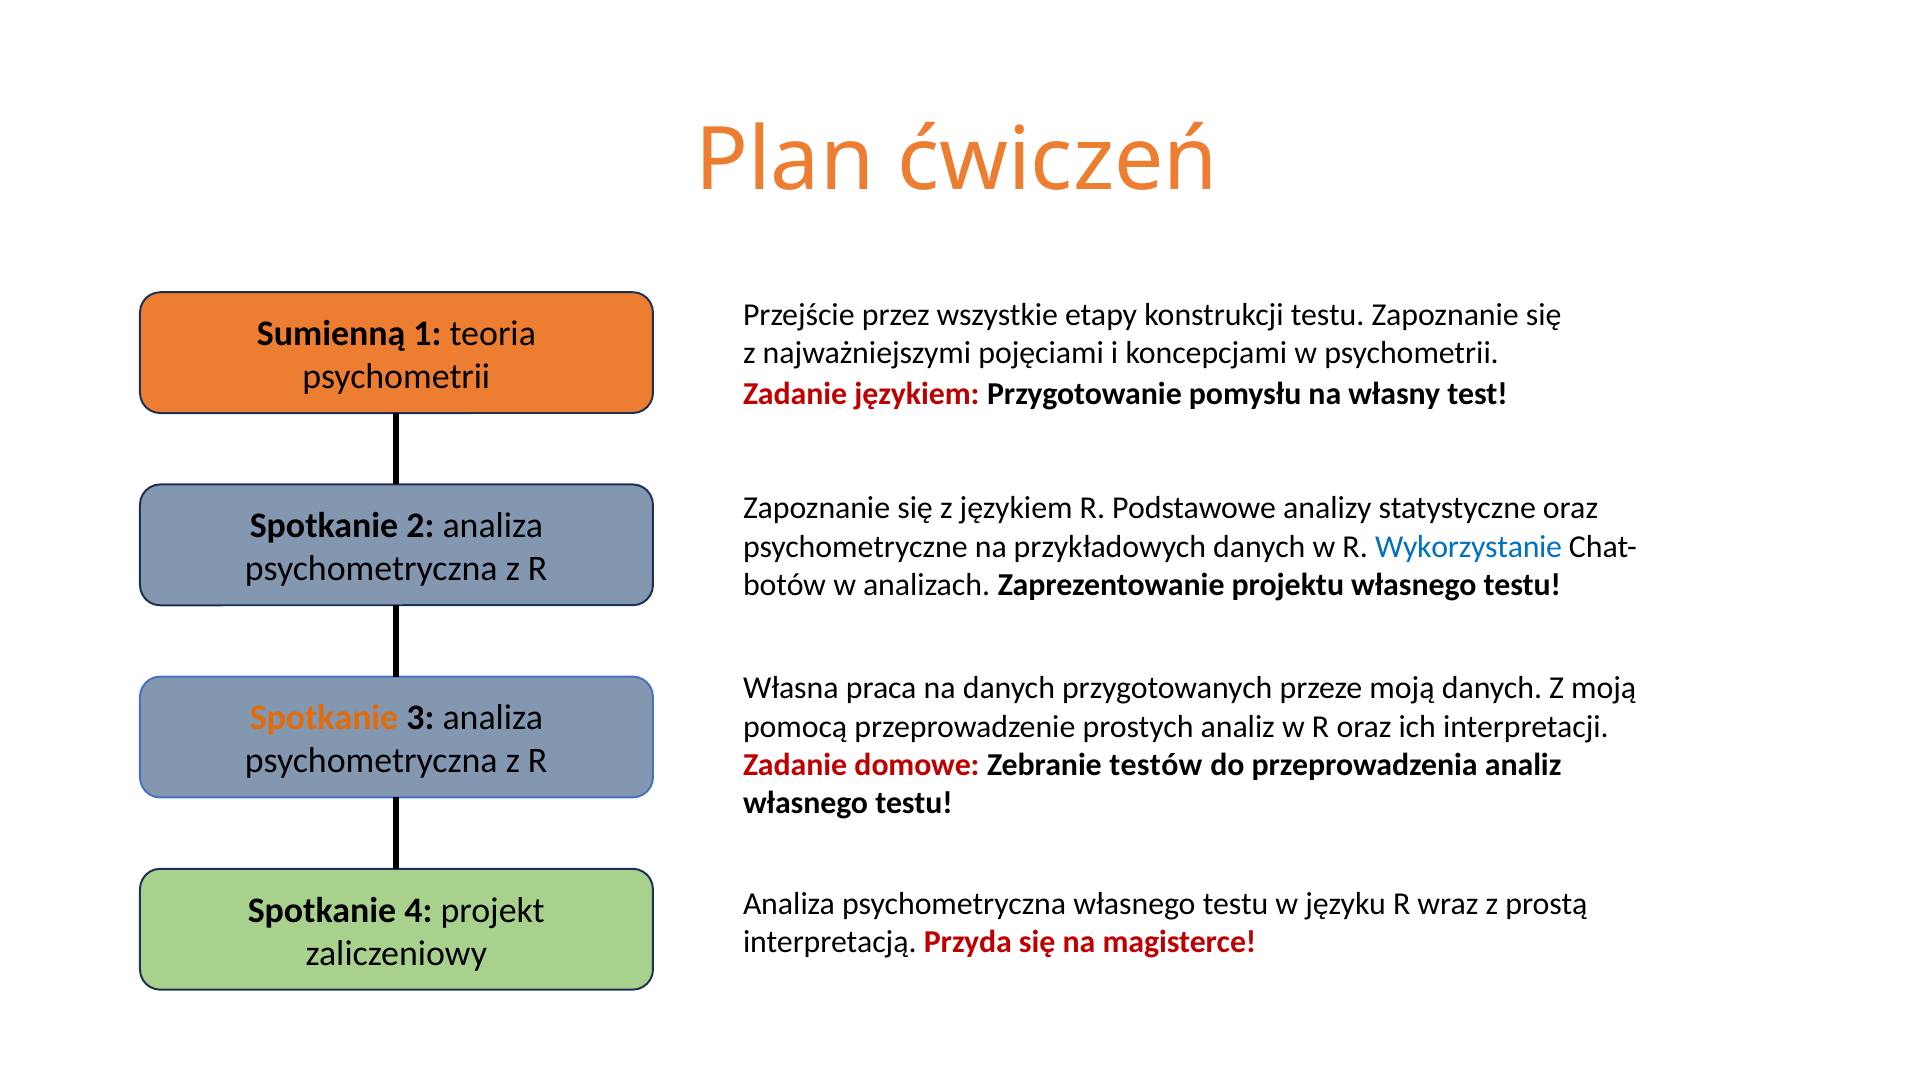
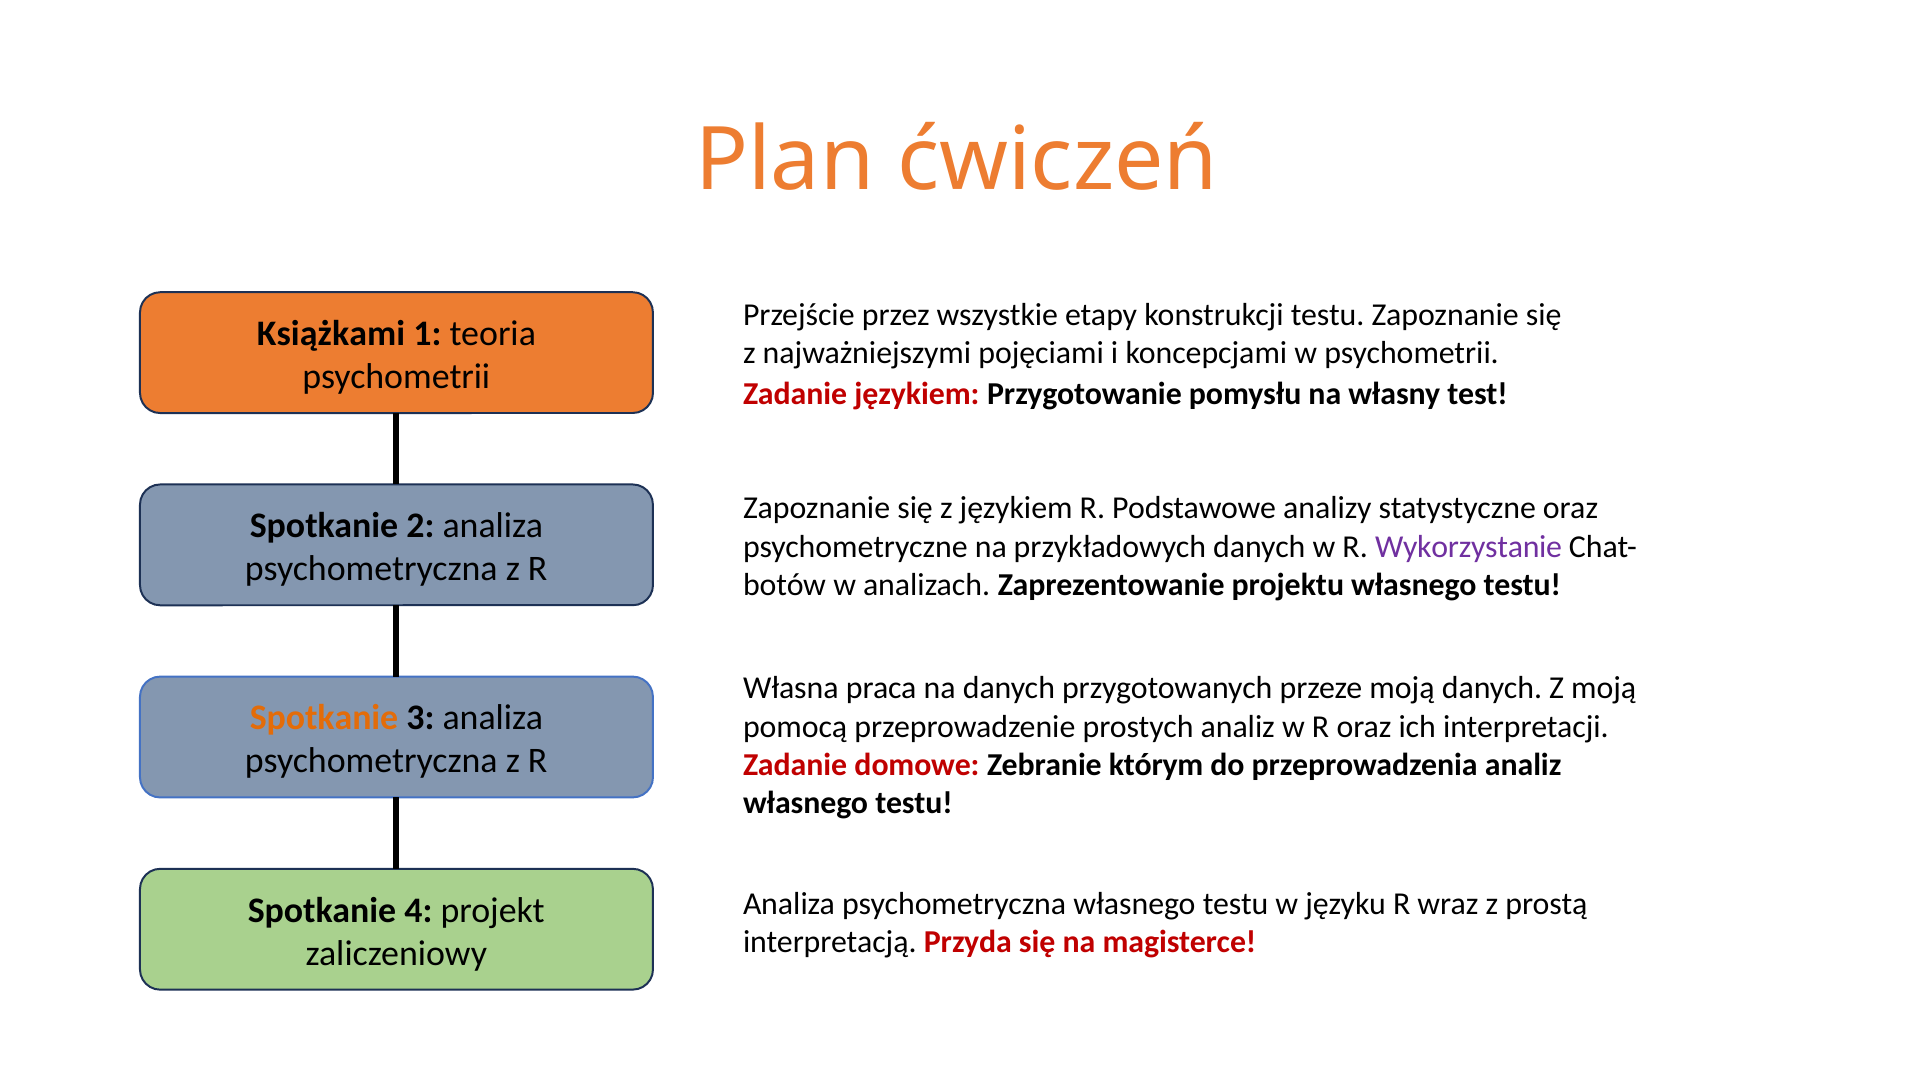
Sumienną: Sumienną -> Książkami
Wykorzystanie colour: blue -> purple
testów: testów -> którym
